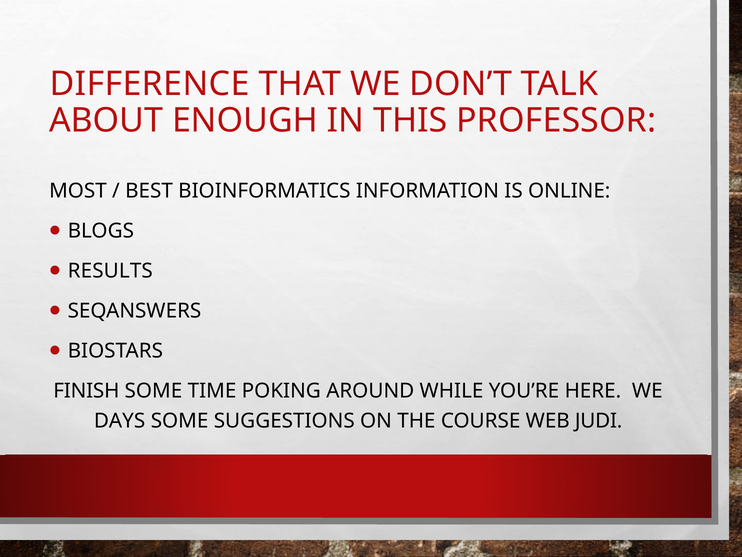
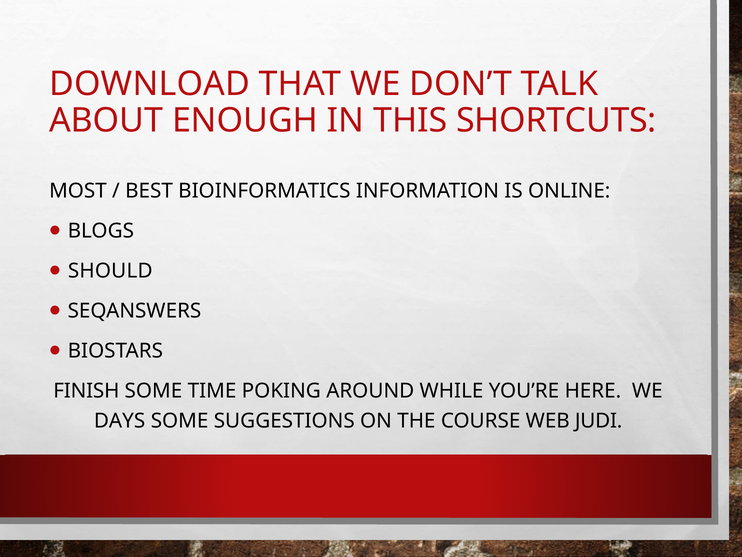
DIFFERENCE: DIFFERENCE -> DOWNLOAD
PROFESSOR: PROFESSOR -> SHORTCUTS
RESULTS: RESULTS -> SHOULD
